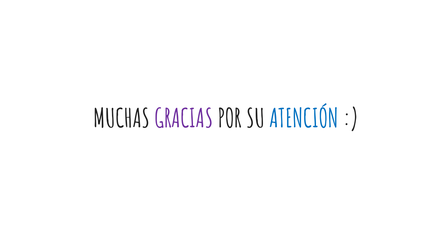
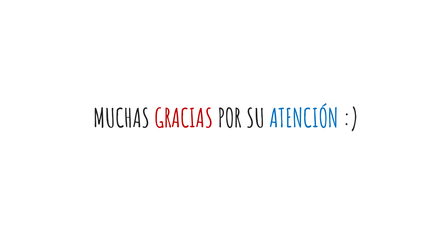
GRACIAS colour: purple -> red
